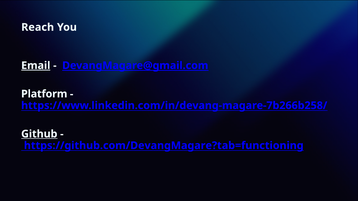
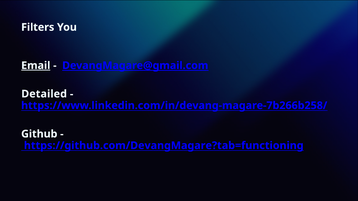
Reach: Reach -> Filters
Platform: Platform -> Detailed
Github underline: present -> none
